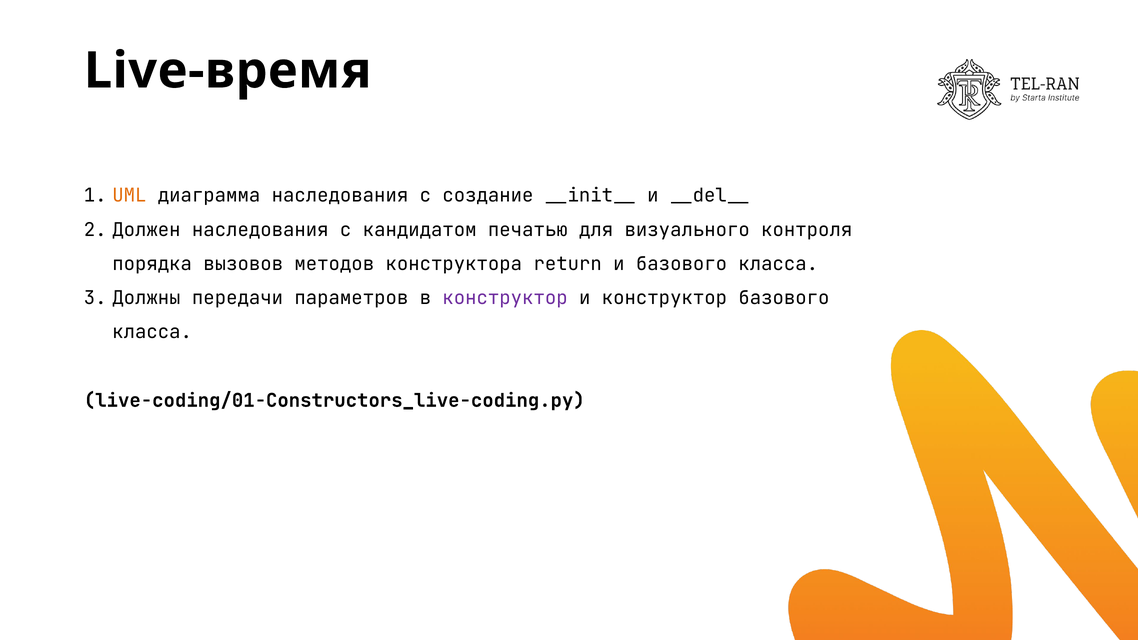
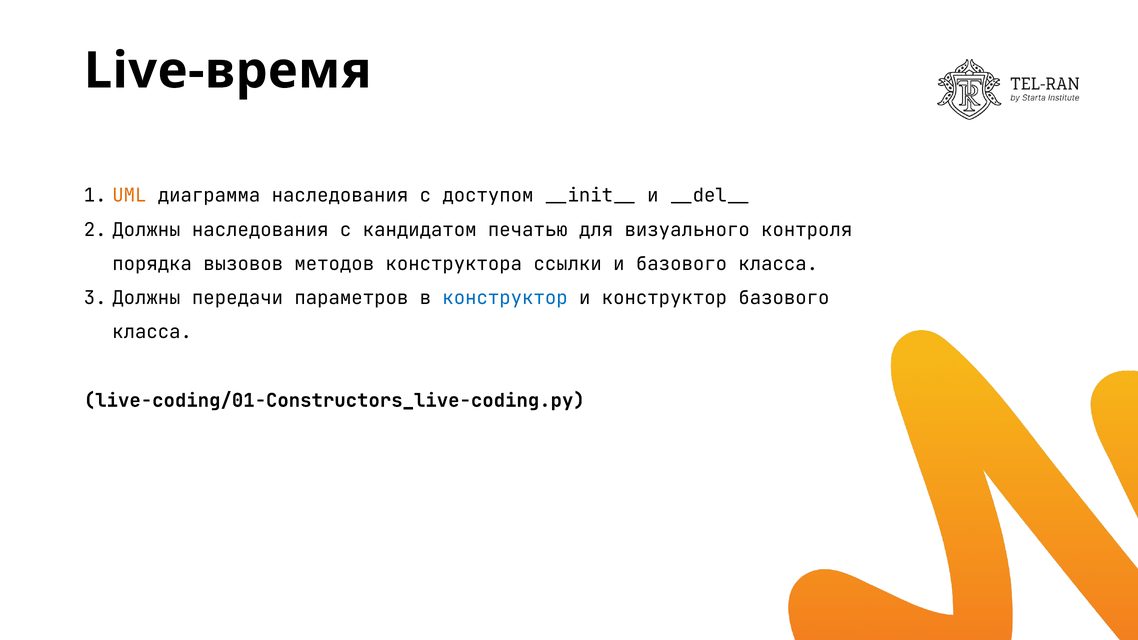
создание: создание -> доступом
Должен at (146, 230): Должен -> Должны
return: return -> ссылки
конструктор at (505, 298) colour: purple -> blue
